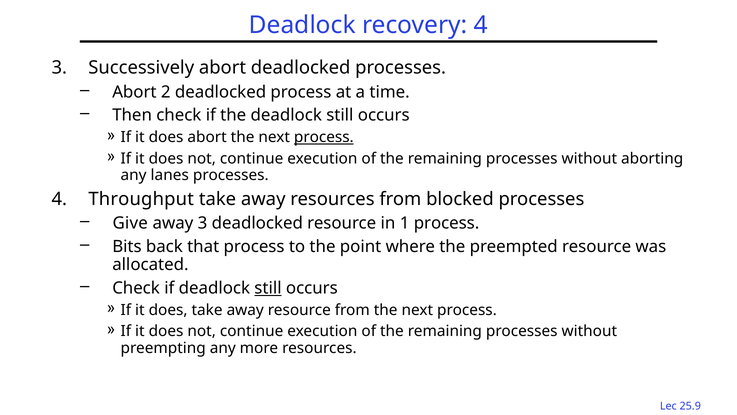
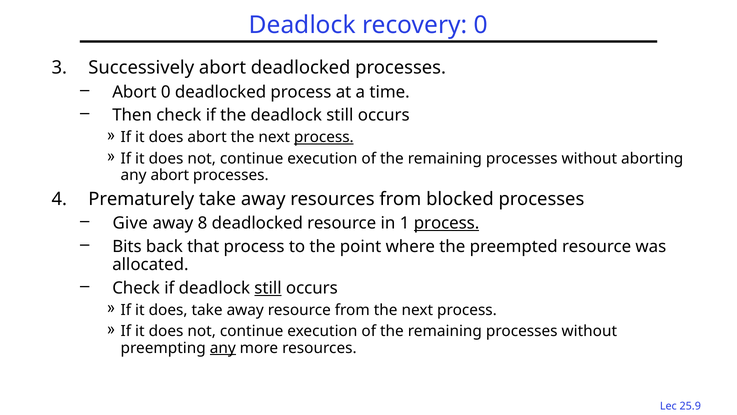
recovery 4: 4 -> 0
Abort 2: 2 -> 0
any lanes: lanes -> abort
Throughput: Throughput -> Prematurely
away 3: 3 -> 8
process at (447, 223) underline: none -> present
any at (223, 348) underline: none -> present
